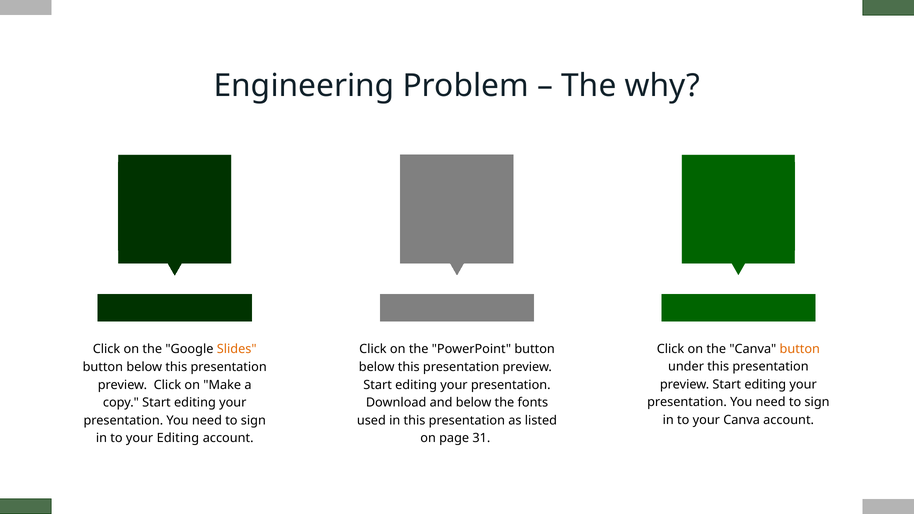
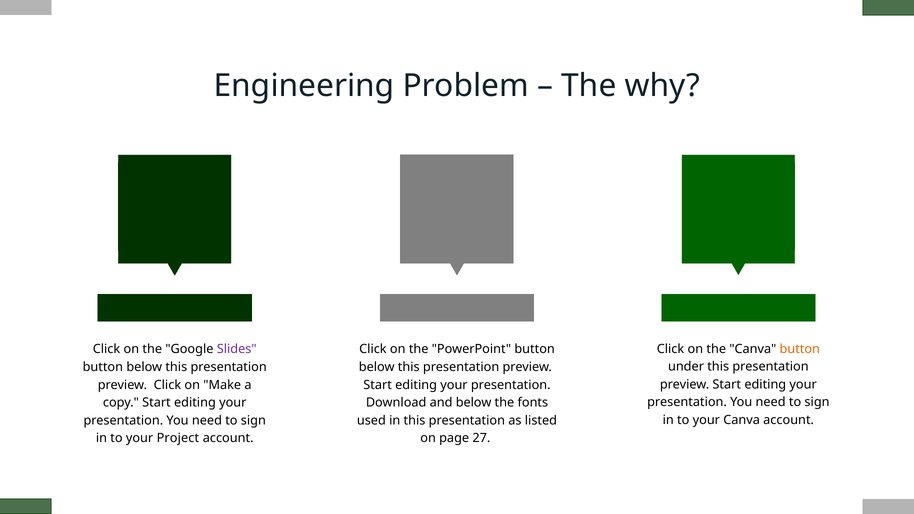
Slides at (237, 349) colour: orange -> purple
your Editing: Editing -> Project
31: 31 -> 27
